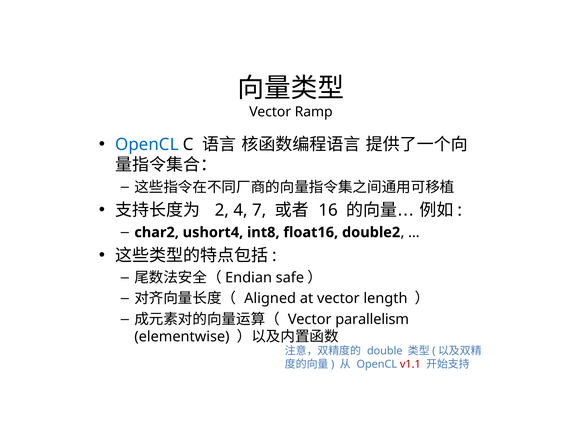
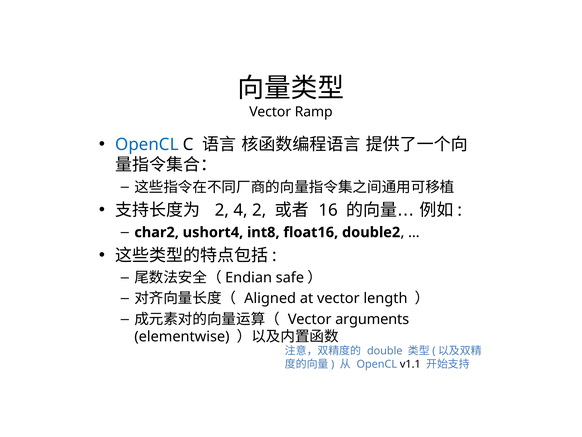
4 7: 7 -> 2
parallelism: parallelism -> arguments
v1.1 colour: red -> black
